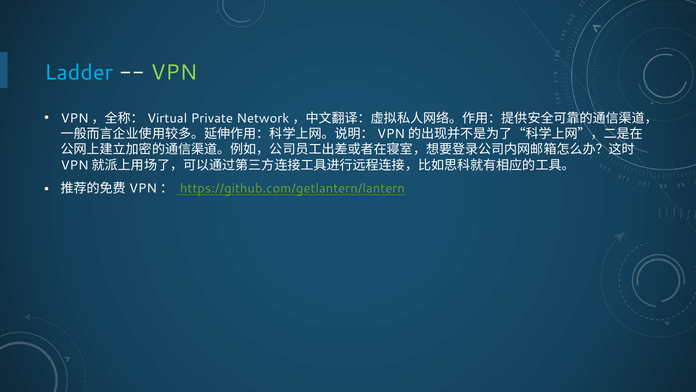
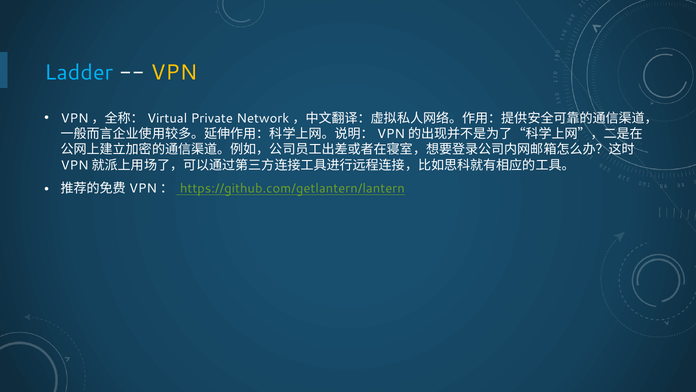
VPN colour: light green -> yellow
